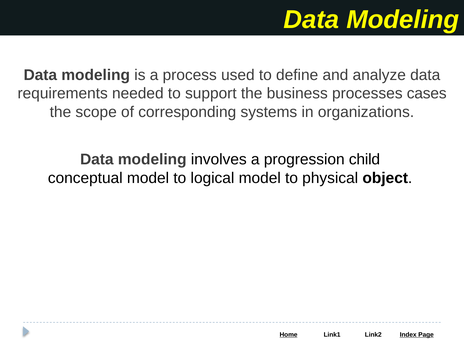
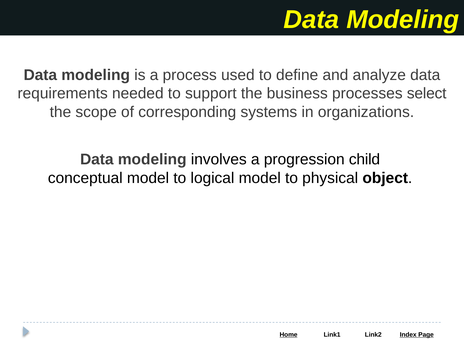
cases: cases -> select
